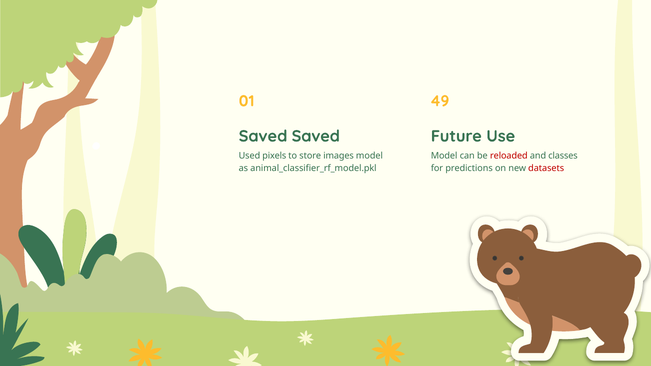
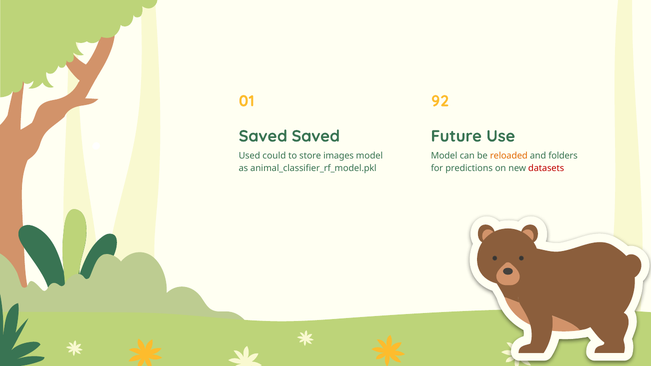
49: 49 -> 92
pixels: pixels -> could
reloaded colour: red -> orange
classes: classes -> folders
